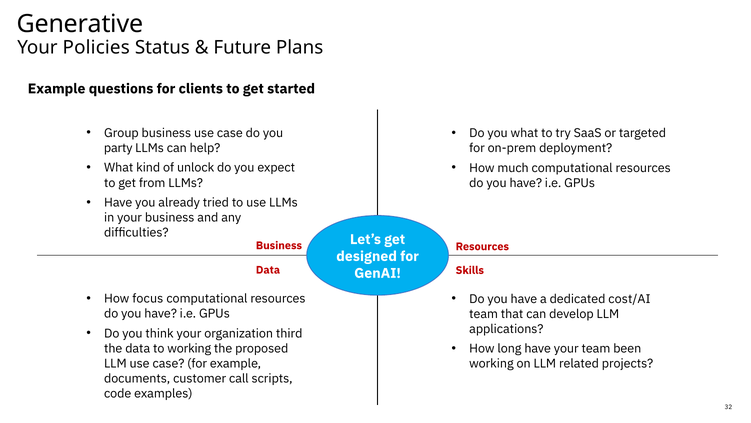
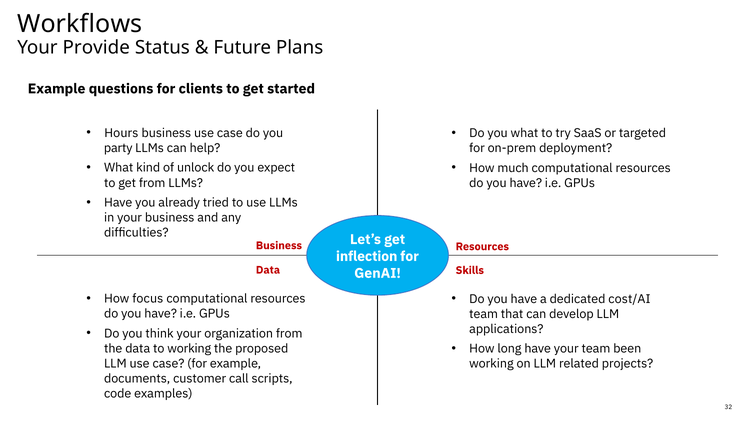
Generative: Generative -> Workflows
Policies: Policies -> Provide
Group: Group -> Hours
designed: designed -> inflection
organization third: third -> from
